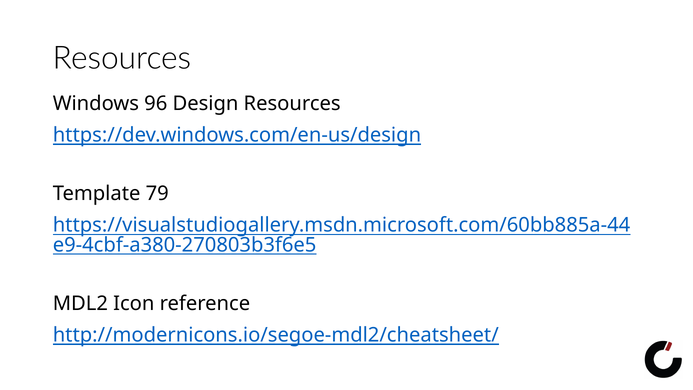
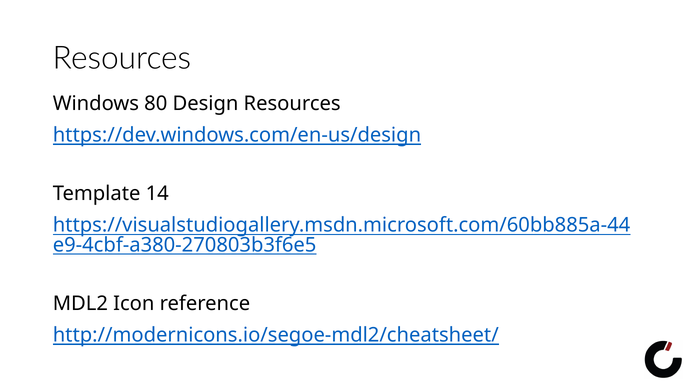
96: 96 -> 80
79: 79 -> 14
